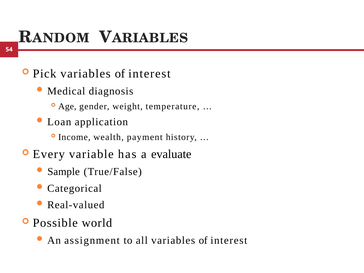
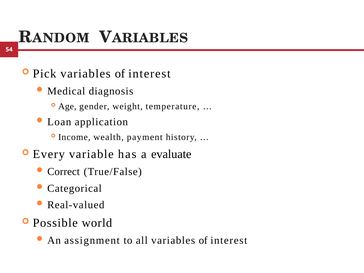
Sample: Sample -> Correct
